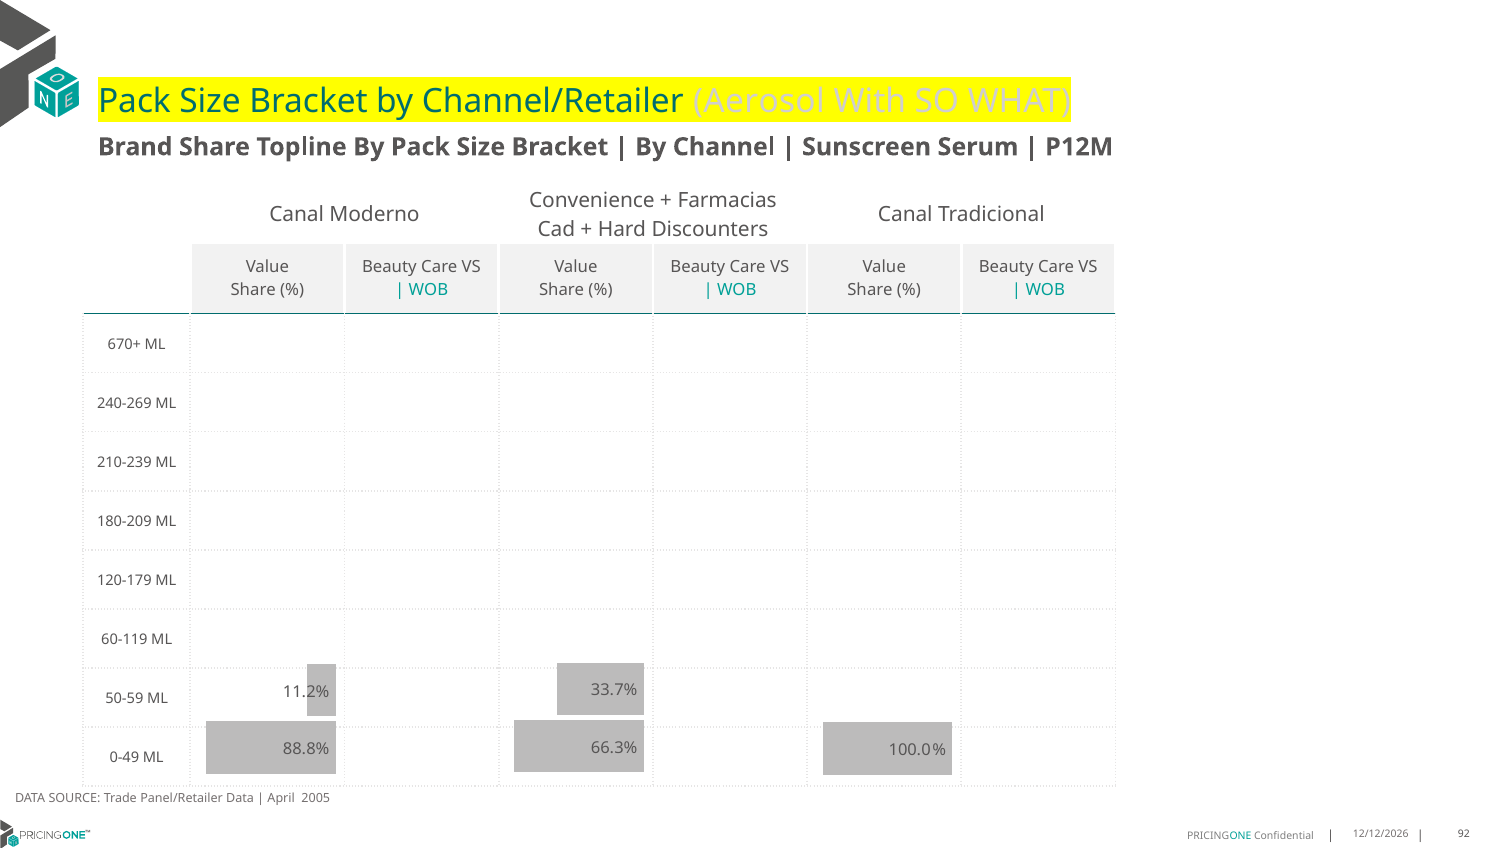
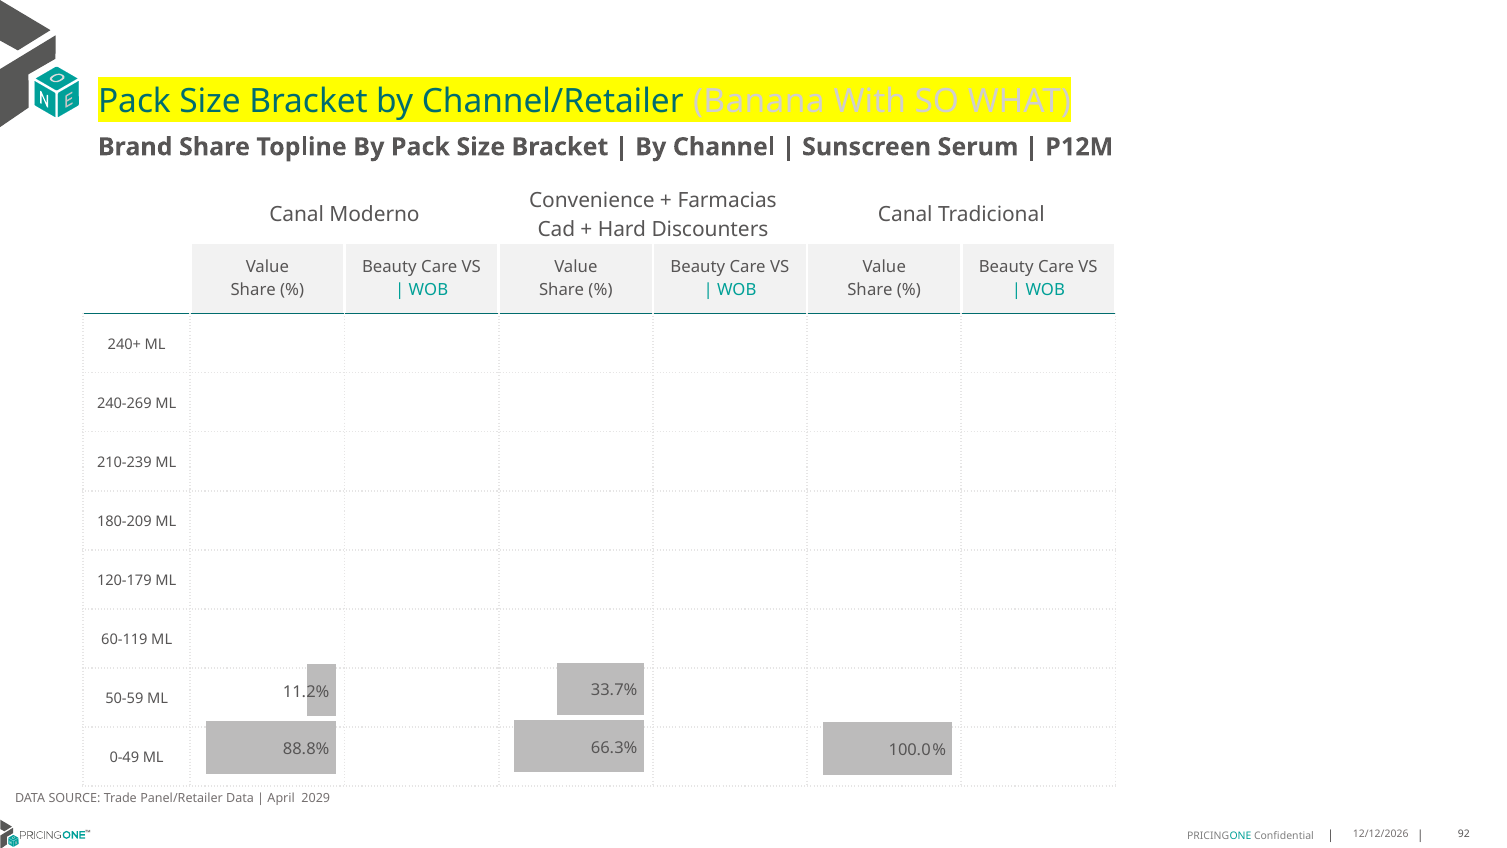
Aerosol: Aerosol -> Banana
670+: 670+ -> 240+
2005: 2005 -> 2029
